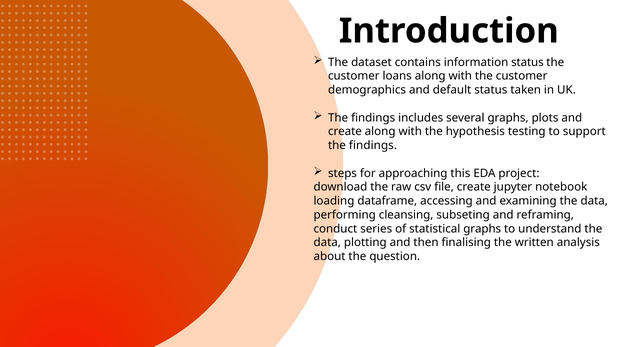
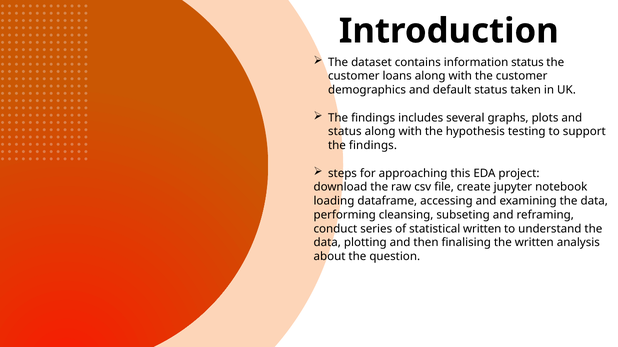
create at (345, 132): create -> status
statistical graphs: graphs -> written
